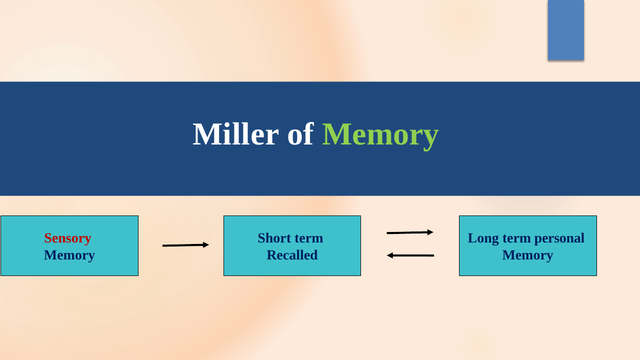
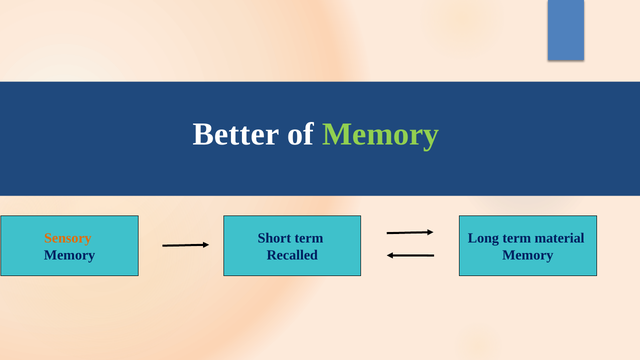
Miller: Miller -> Better
Sensory colour: red -> orange
personal: personal -> material
